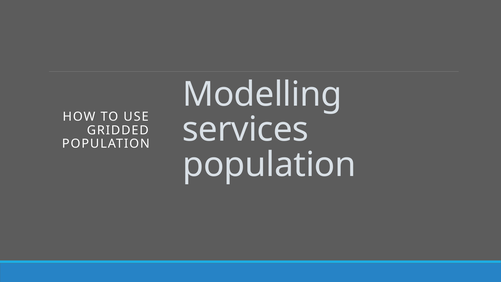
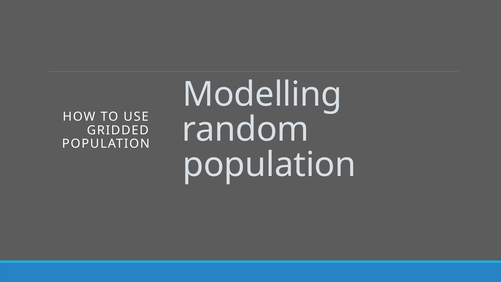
services: services -> random
